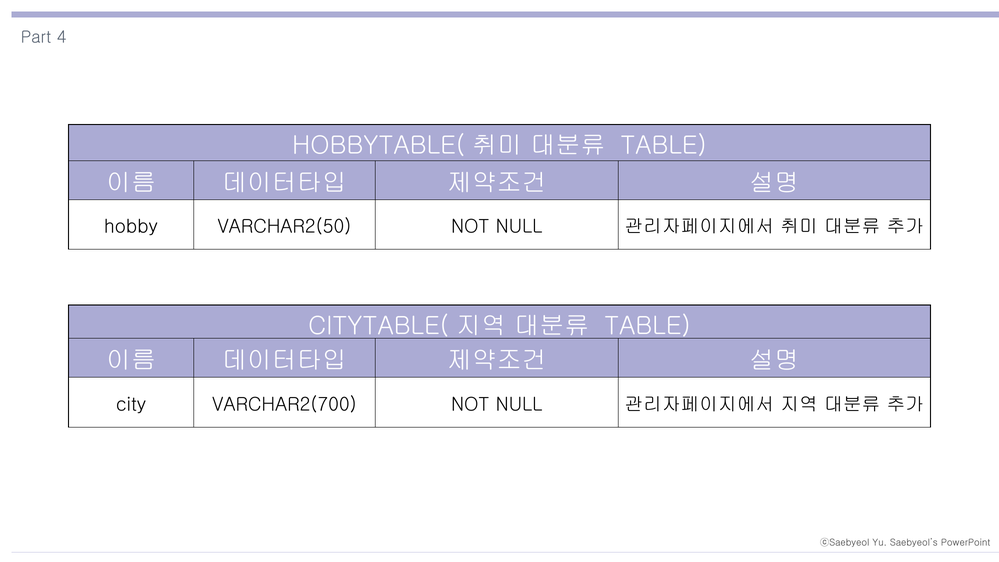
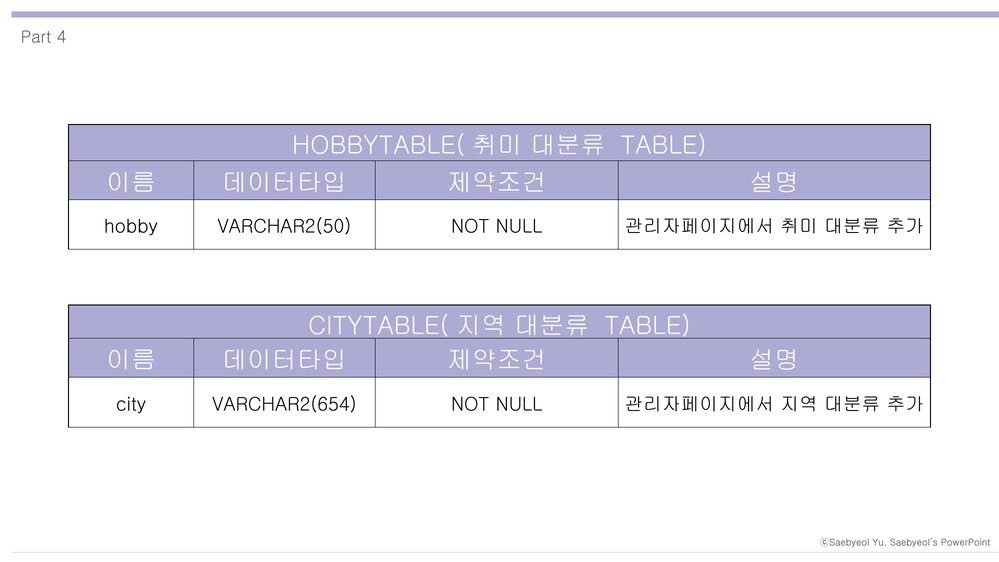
VARCHAR2(700: VARCHAR2(700 -> VARCHAR2(654
